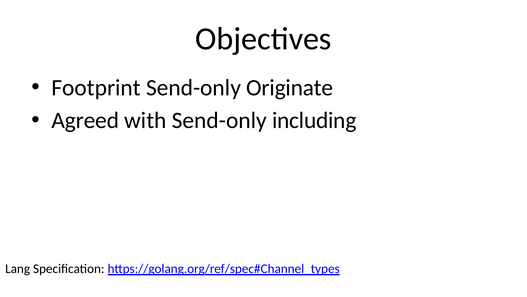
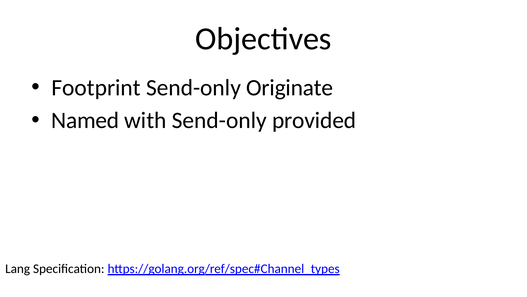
Agreed: Agreed -> Named
including: including -> provided
